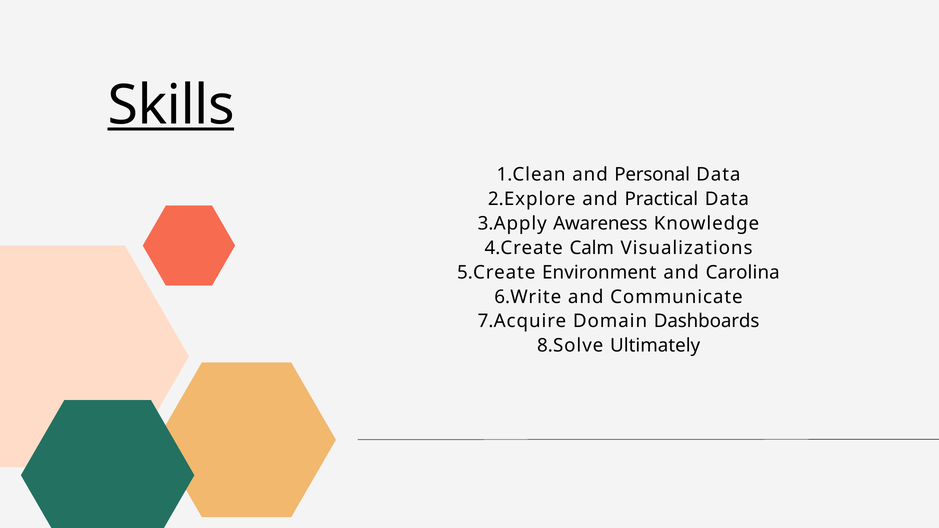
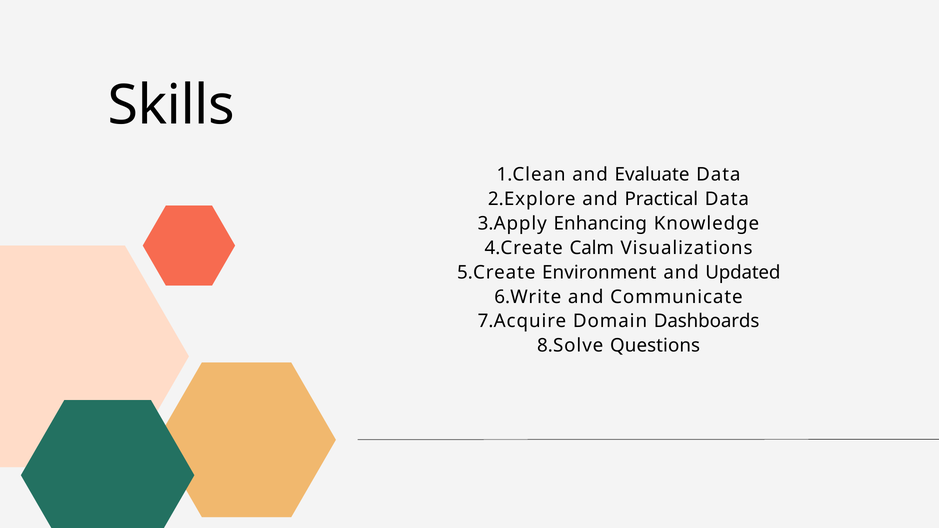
Skills underline: present -> none
Personal: Personal -> Evaluate
Awareness: Awareness -> Enhancing
Carolina: Carolina -> Updated
Ultimately: Ultimately -> Questions
